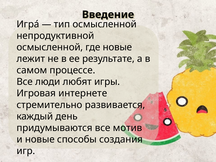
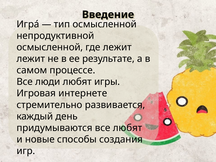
где новые: новые -> лежит
все мотив: мотив -> любят
